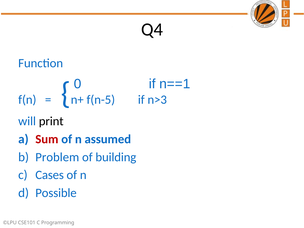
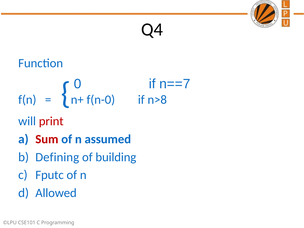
n==1: n==1 -> n==7
f(n-5: f(n-5 -> f(n-0
n>3: n>3 -> n>8
print colour: black -> red
Problem: Problem -> Defining
Cases: Cases -> Fputc
Possible: Possible -> Allowed
